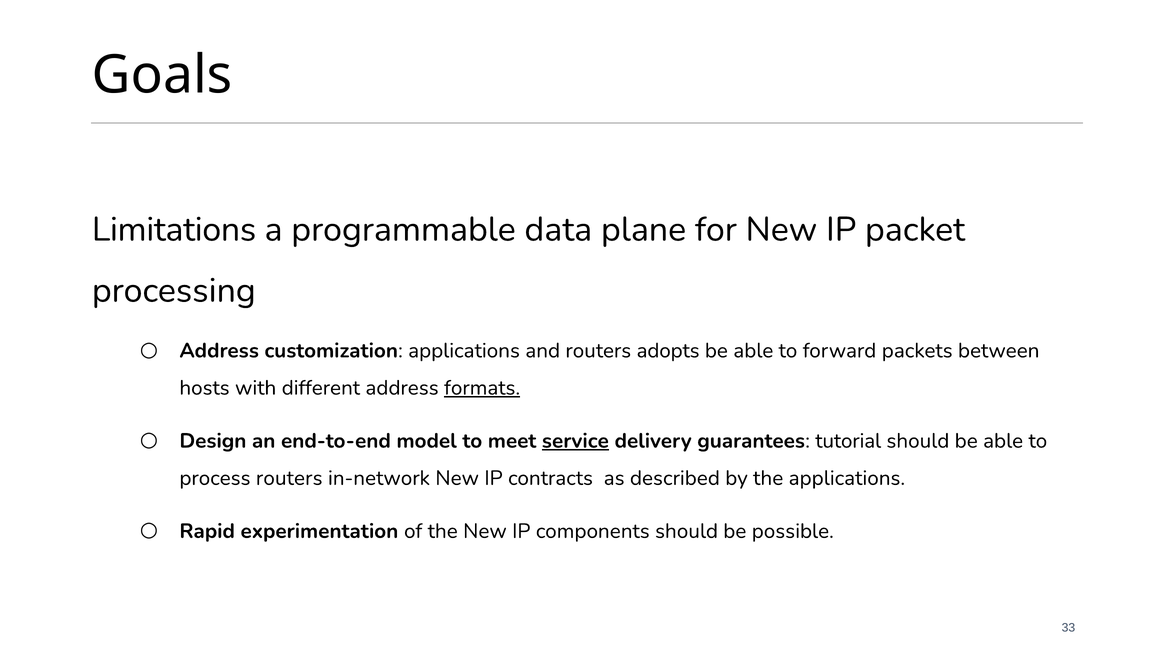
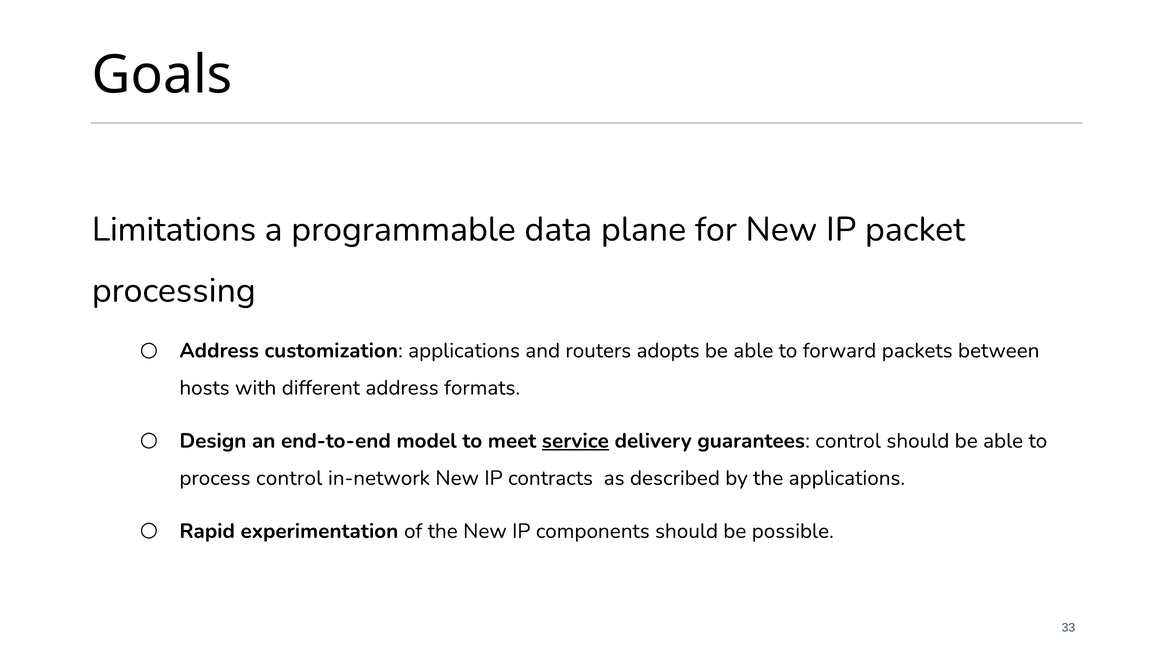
formats underline: present -> none
guarantees tutorial: tutorial -> control
process routers: routers -> control
